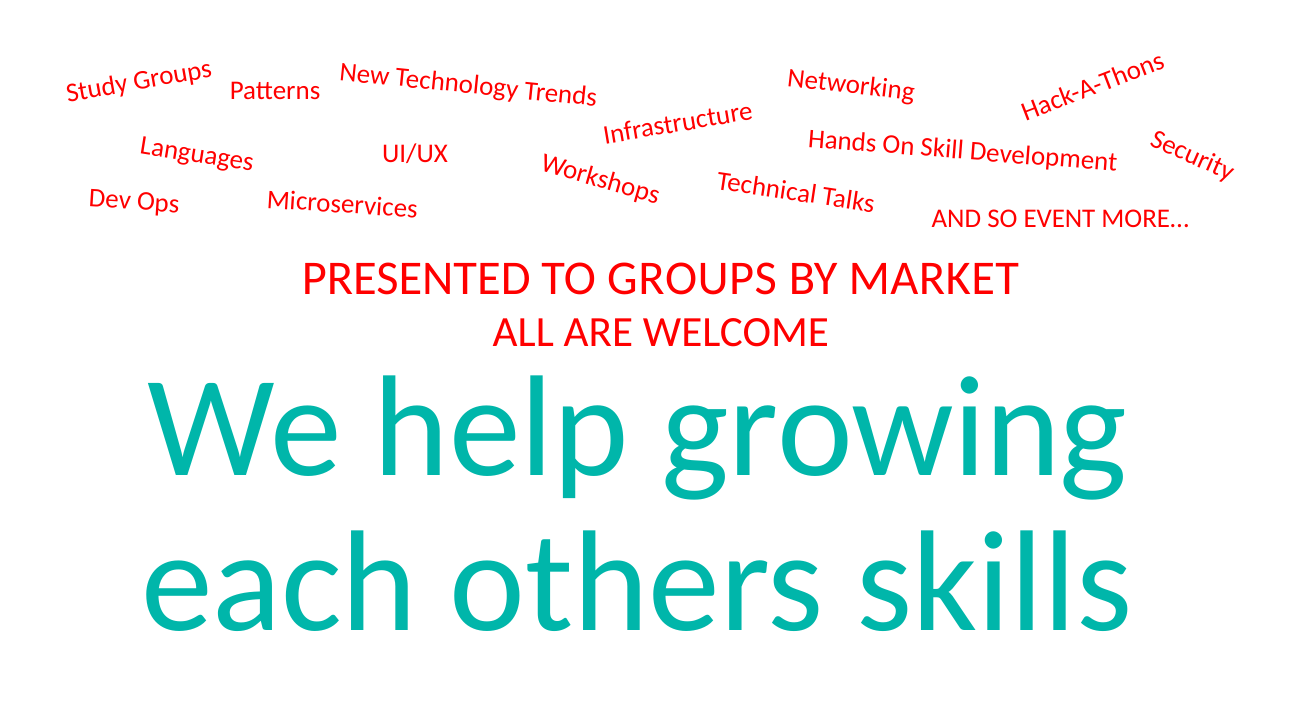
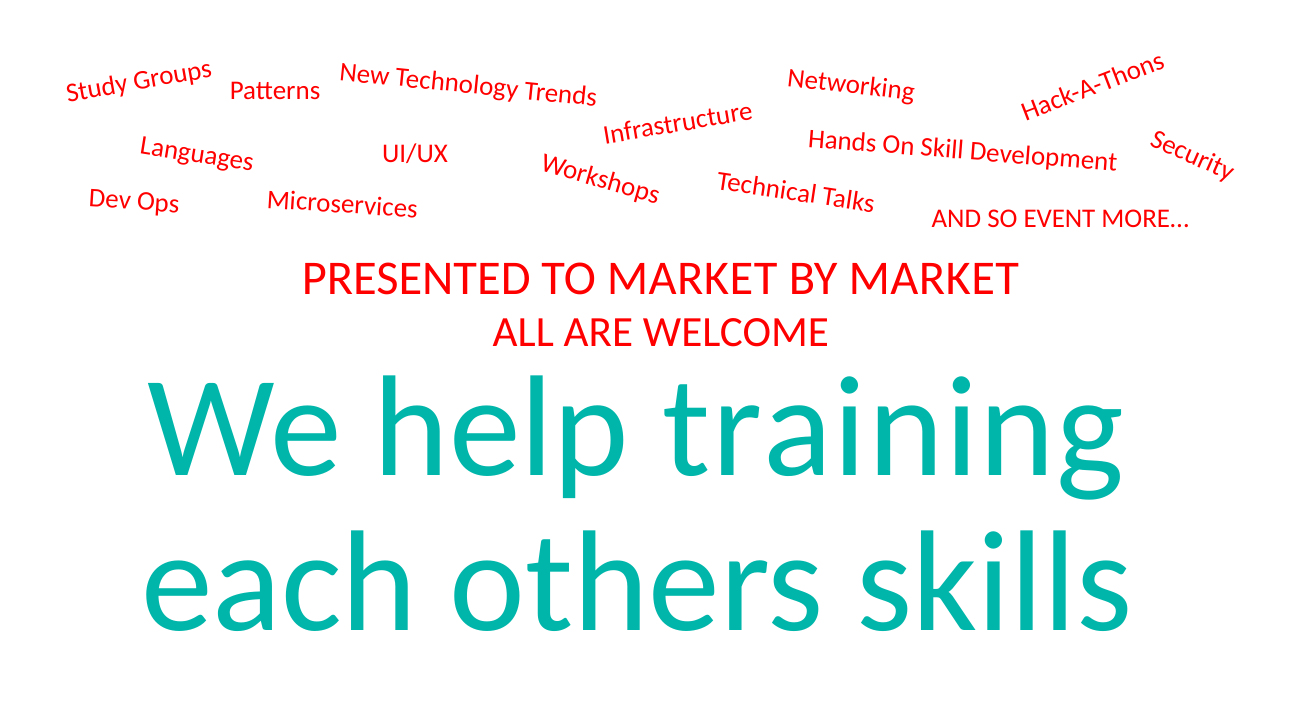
TO GROUPS: GROUPS -> MARKET
growing: growing -> training
